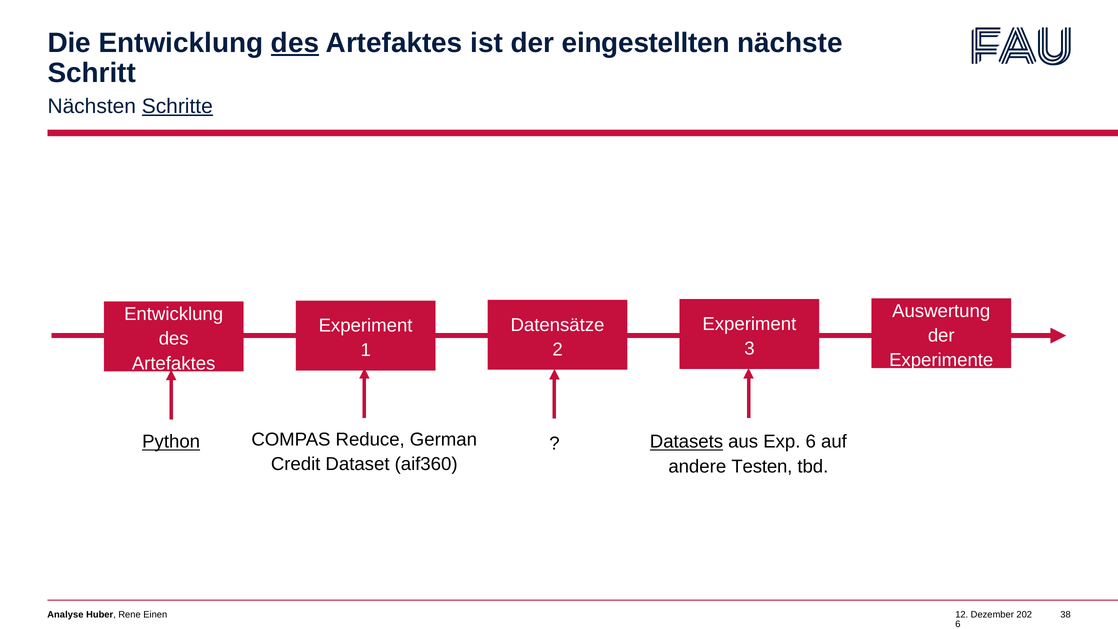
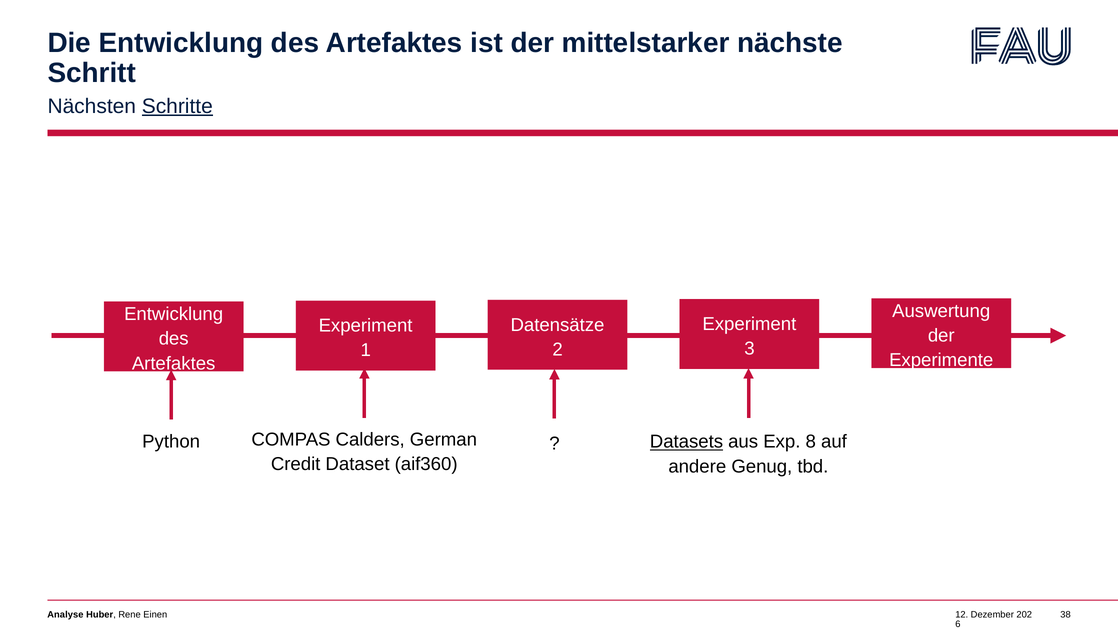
des at (295, 43) underline: present -> none
eingestellten: eingestellten -> mittelstarker
Python underline: present -> none
Reduce: Reduce -> Calders
Exp 6: 6 -> 8
Testen: Testen -> Genug
